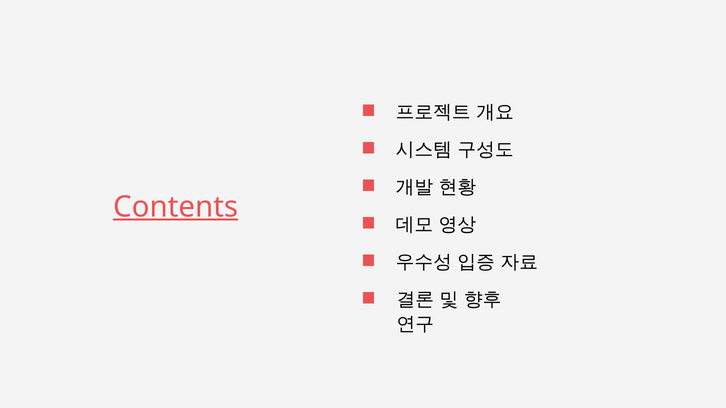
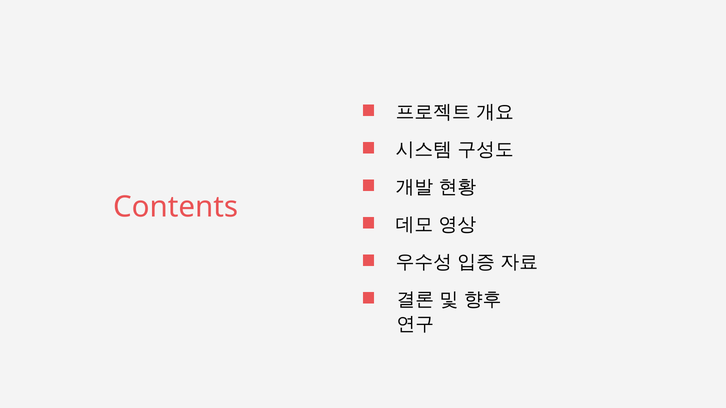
Contents underline: present -> none
